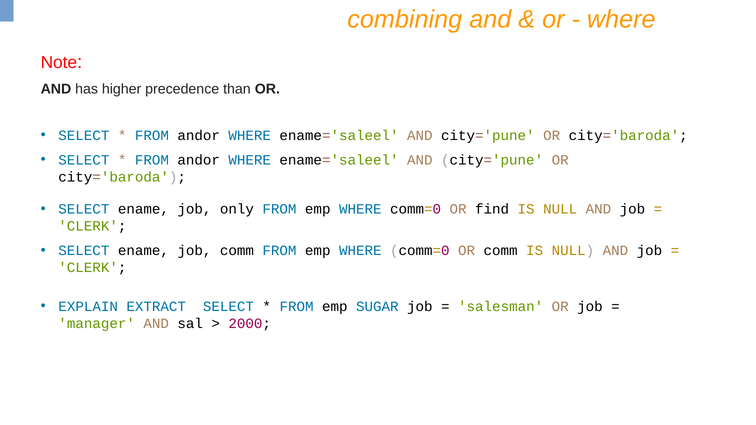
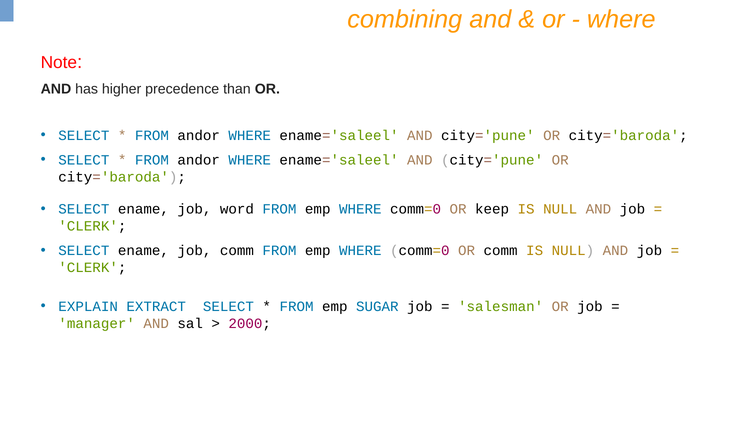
only: only -> word
find: find -> keep
